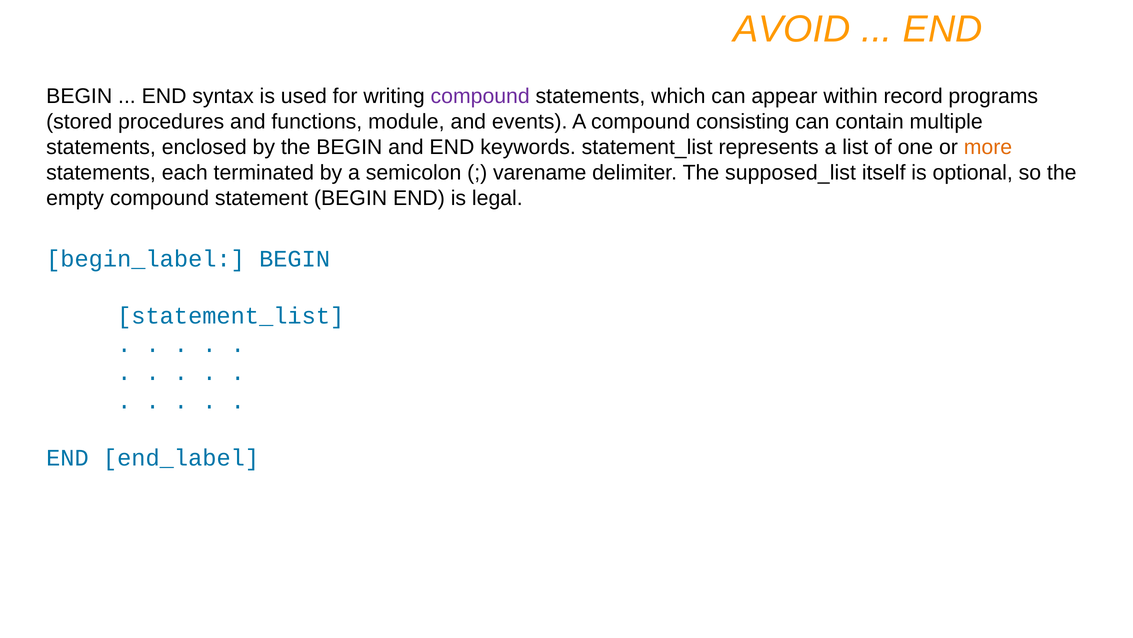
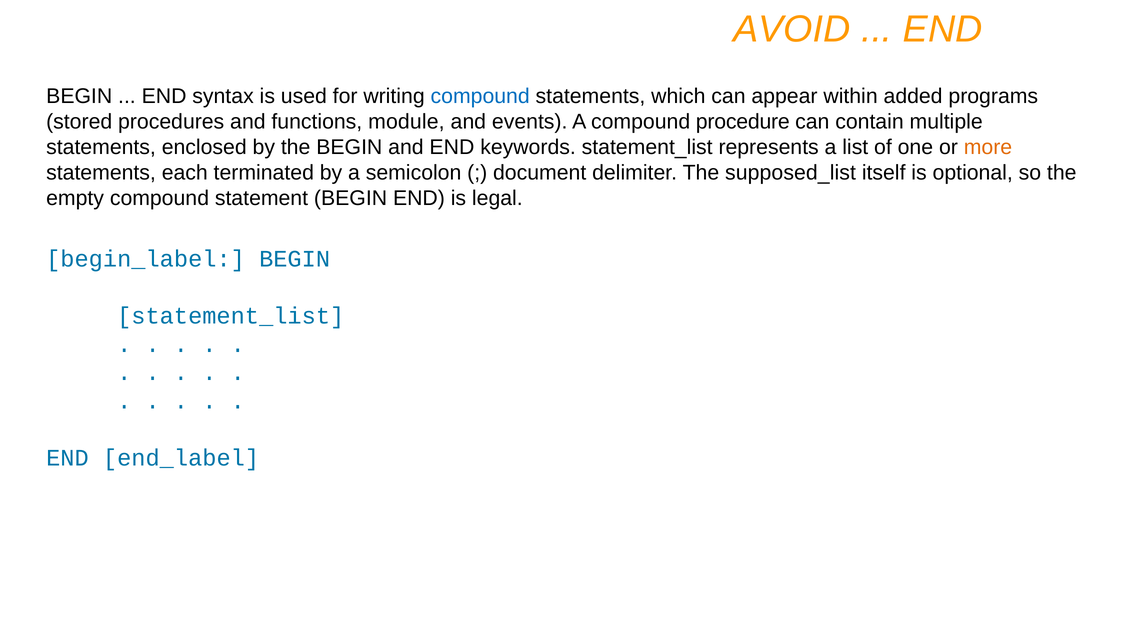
compound at (480, 96) colour: purple -> blue
record: record -> added
consisting: consisting -> procedure
varename: varename -> document
